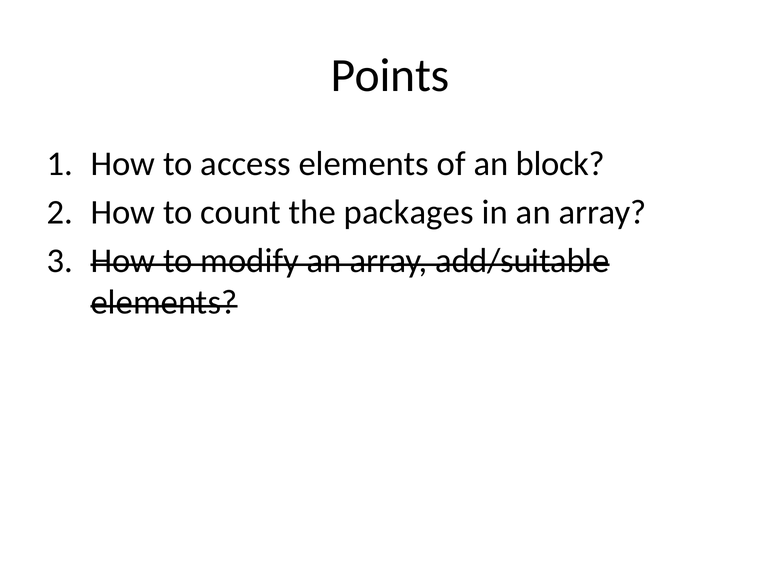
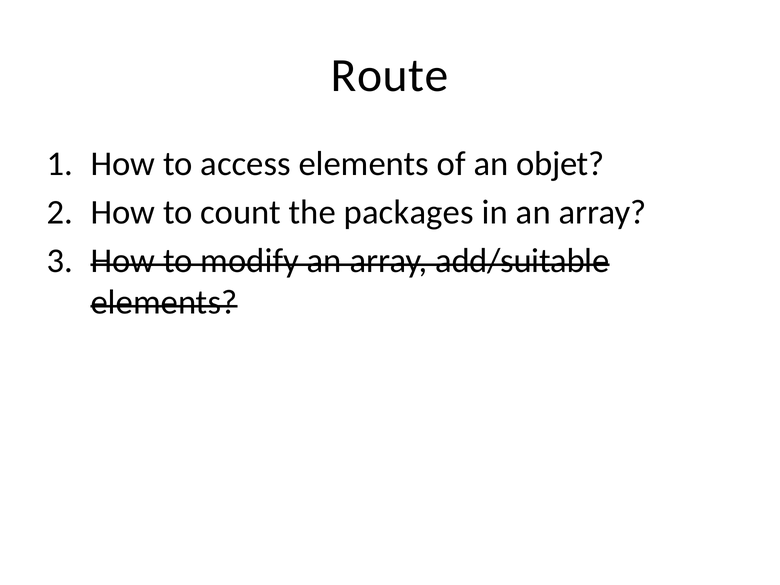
Points: Points -> Route
block: block -> objet
